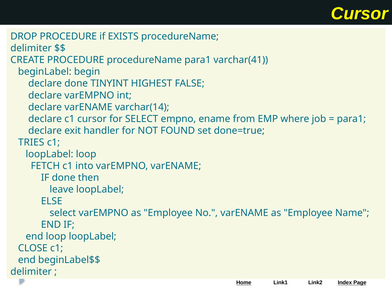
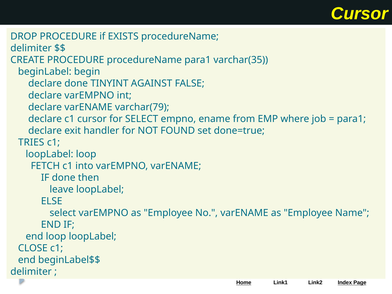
varchar(41: varchar(41 -> varchar(35
HIGHEST: HIGHEST -> AGAINST
varchar(14: varchar(14 -> varchar(79
